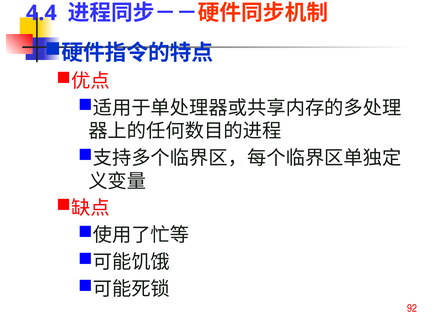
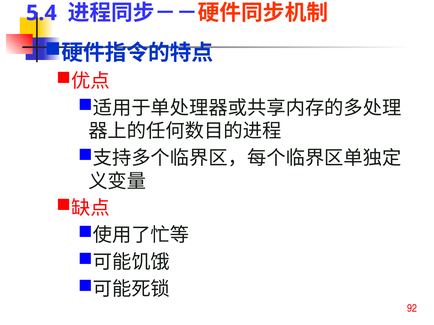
4.4: 4.4 -> 5.4
